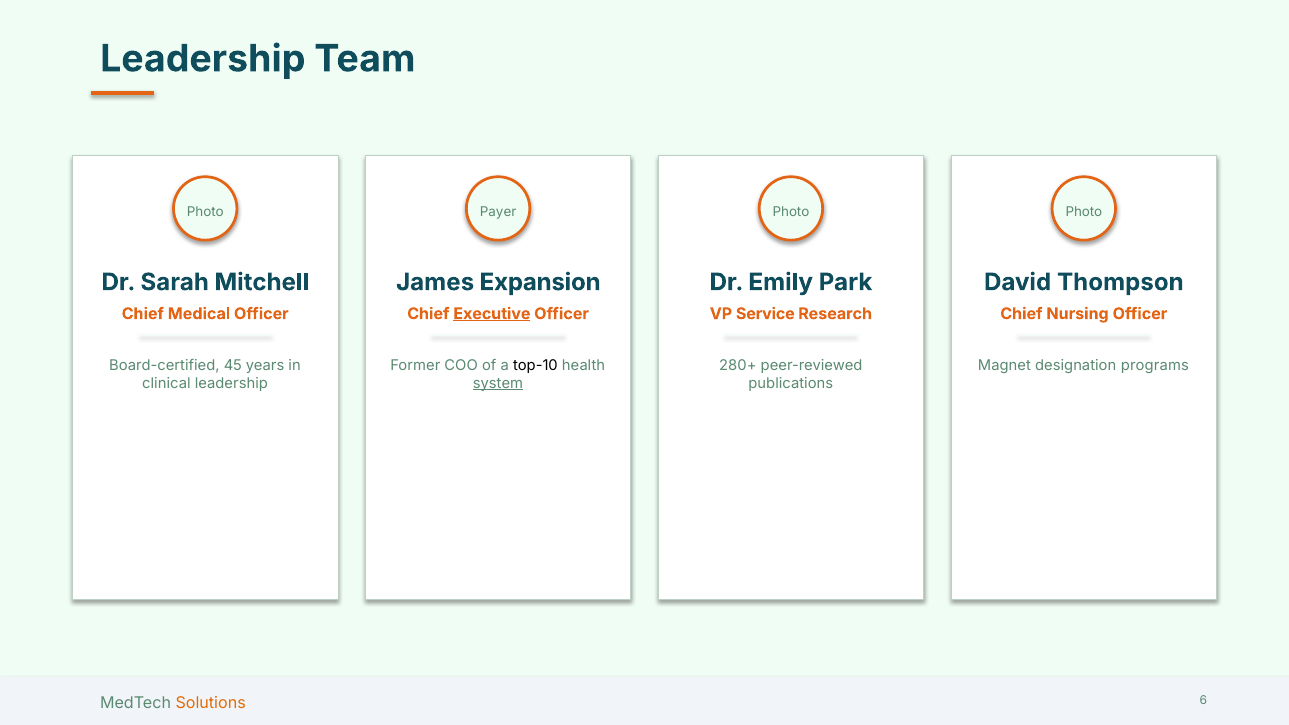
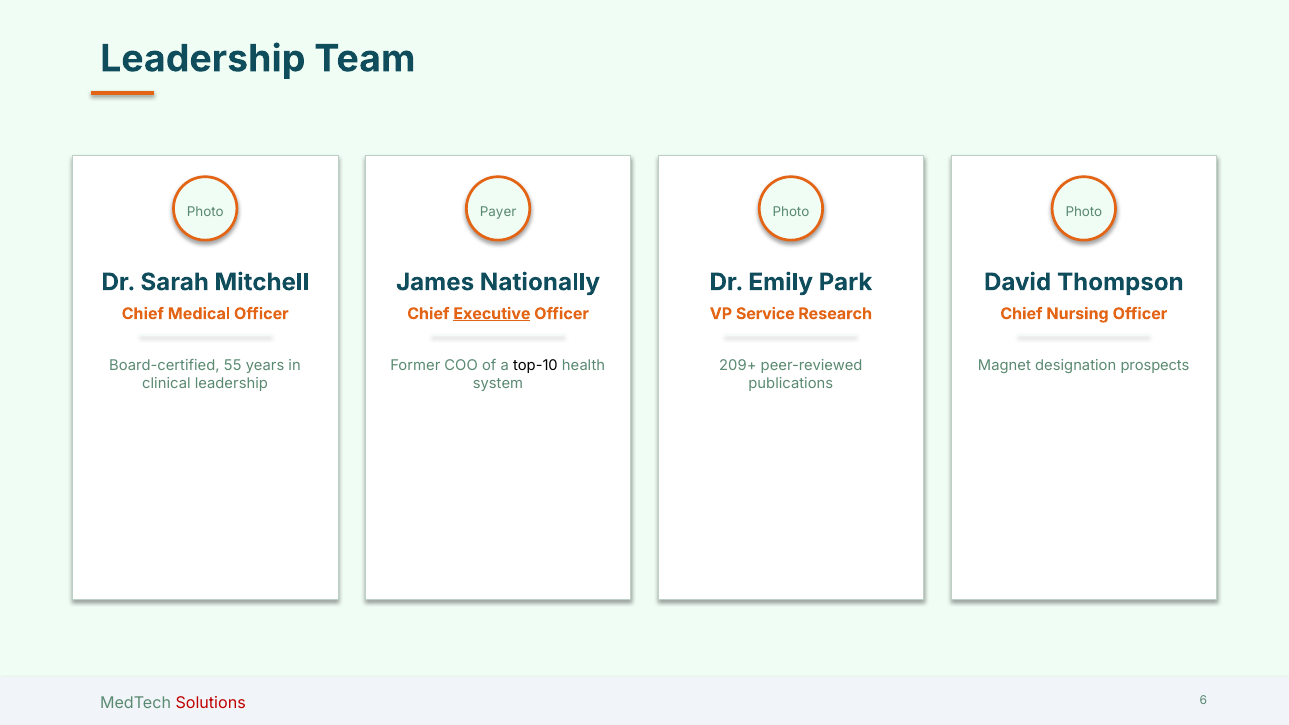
Expansion: Expansion -> Nationally
45: 45 -> 55
280+: 280+ -> 209+
programs: programs -> prospects
system underline: present -> none
Solutions colour: orange -> red
